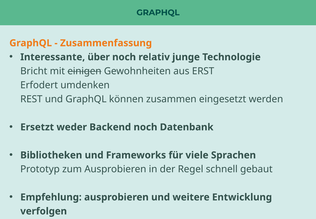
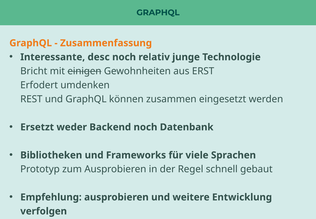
über: über -> desc
